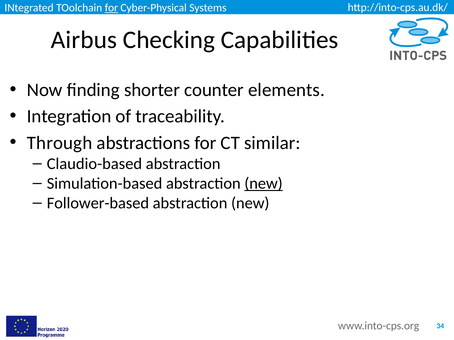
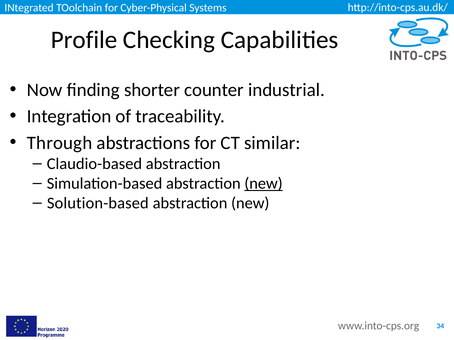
for at (111, 8) underline: present -> none
Airbus: Airbus -> Profile
elements: elements -> industrial
Follower-based: Follower-based -> Solution-based
